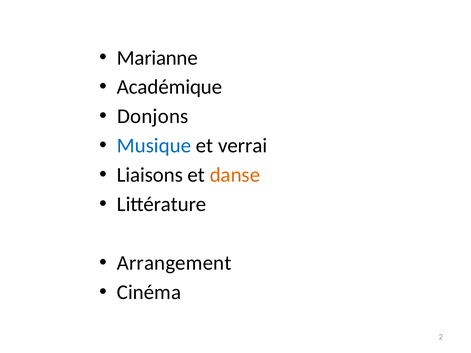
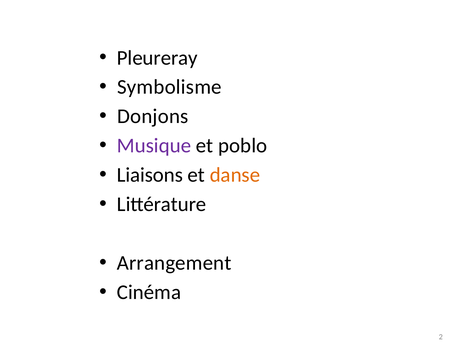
Marianne: Marianne -> Pleureray
Académique: Académique -> Symbolisme
Musique colour: blue -> purple
verrai: verrai -> poblo
